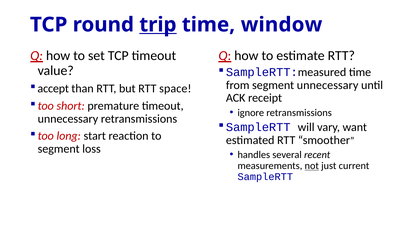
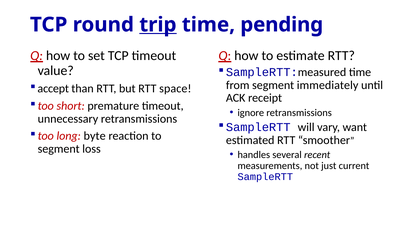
window: window -> pending
segment unnecessary: unnecessary -> immediately
start: start -> byte
not underline: present -> none
